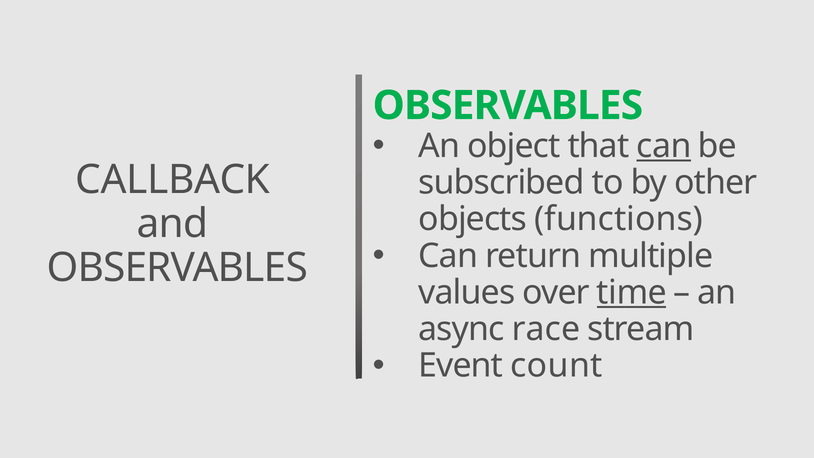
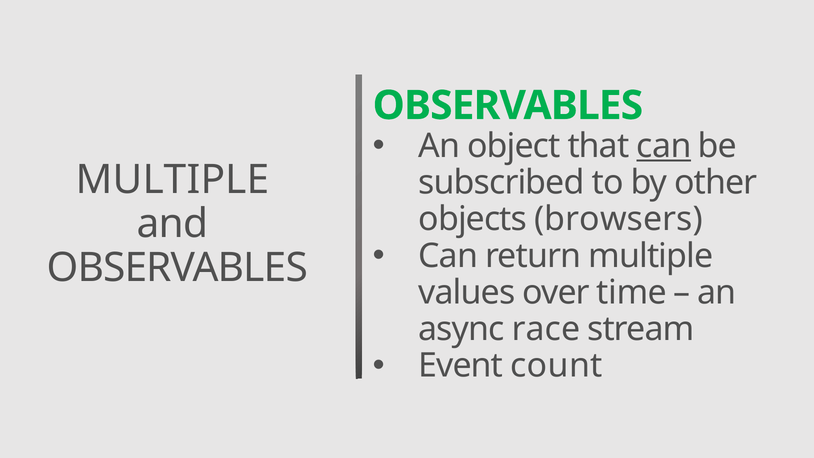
CALLBACK at (173, 180): CALLBACK -> MULTIPLE
functions: functions -> browsers
time underline: present -> none
